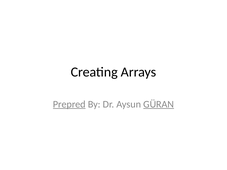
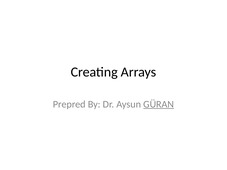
Prepred underline: present -> none
